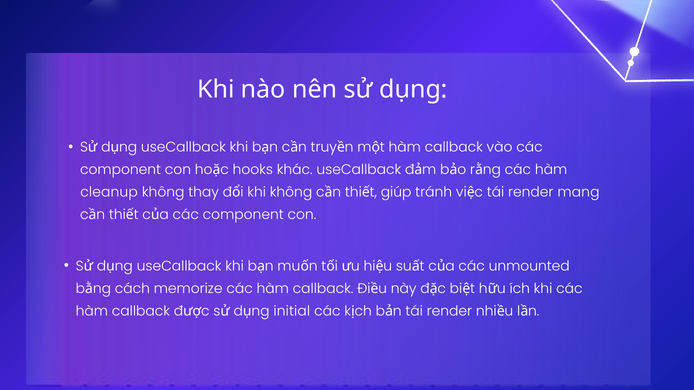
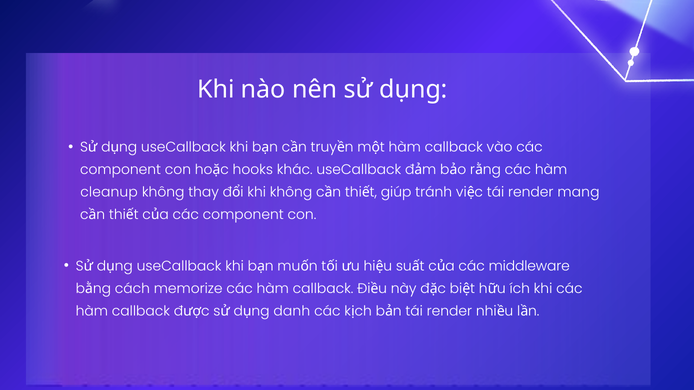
unmounted: unmounted -> middleware
initial: initial -> danh
